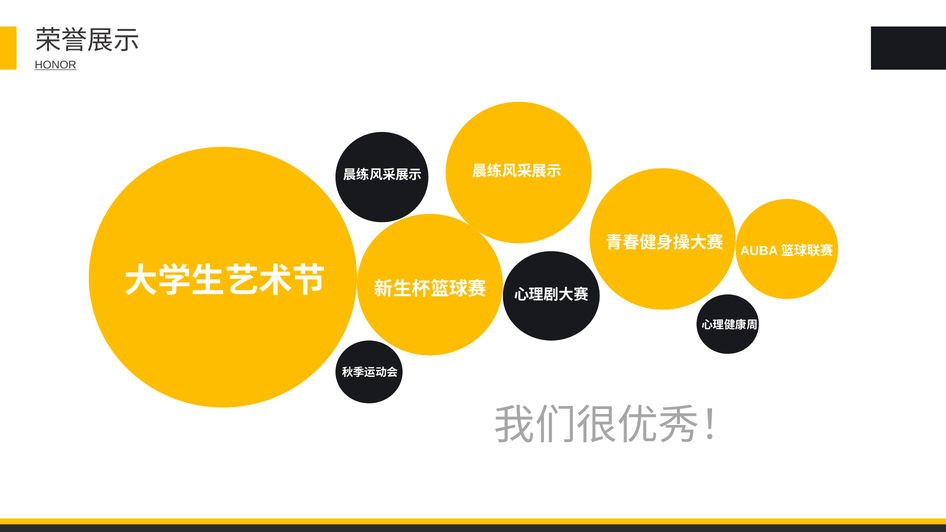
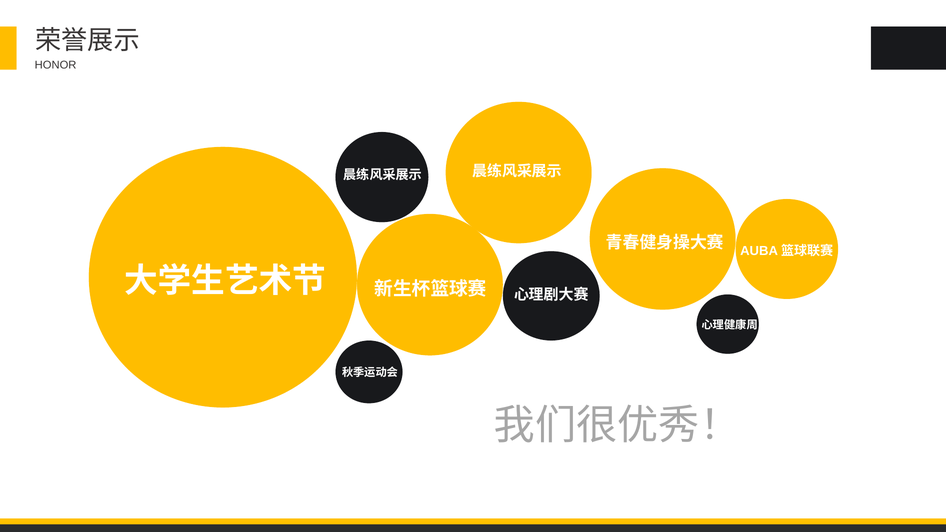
HONOR underline: present -> none
